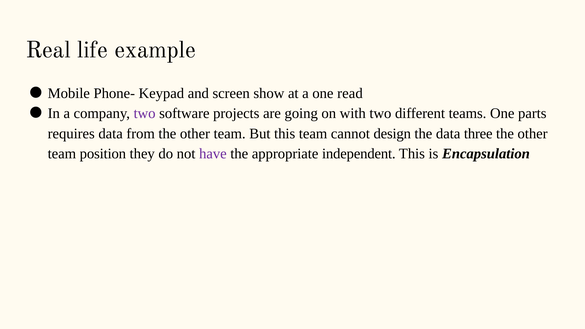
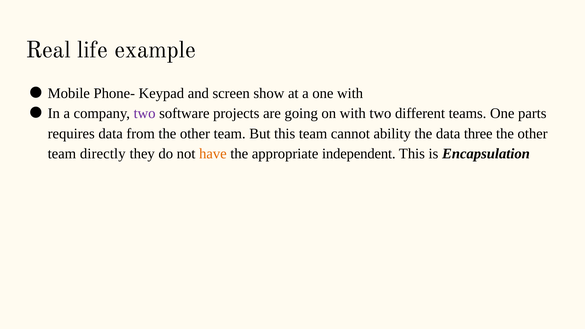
one read: read -> with
design: design -> ability
position: position -> directly
have colour: purple -> orange
